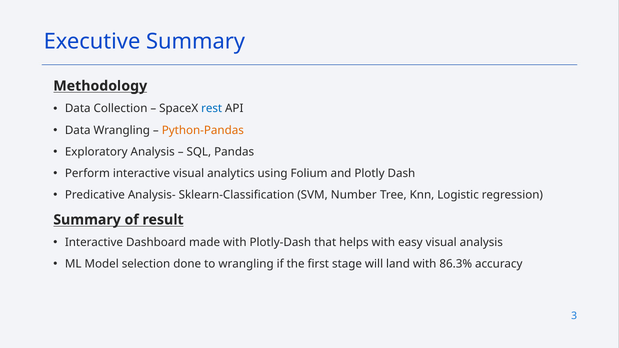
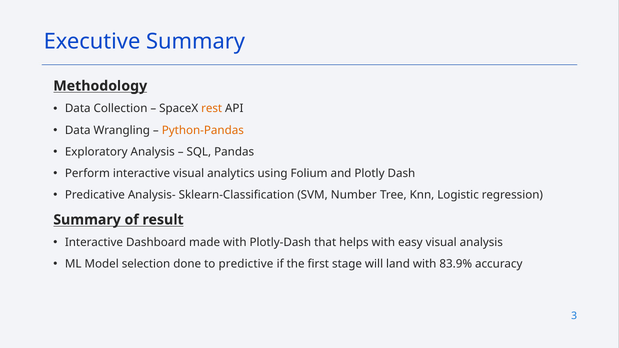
rest colour: blue -> orange
to wrangling: wrangling -> predictive
86.3%: 86.3% -> 83.9%
